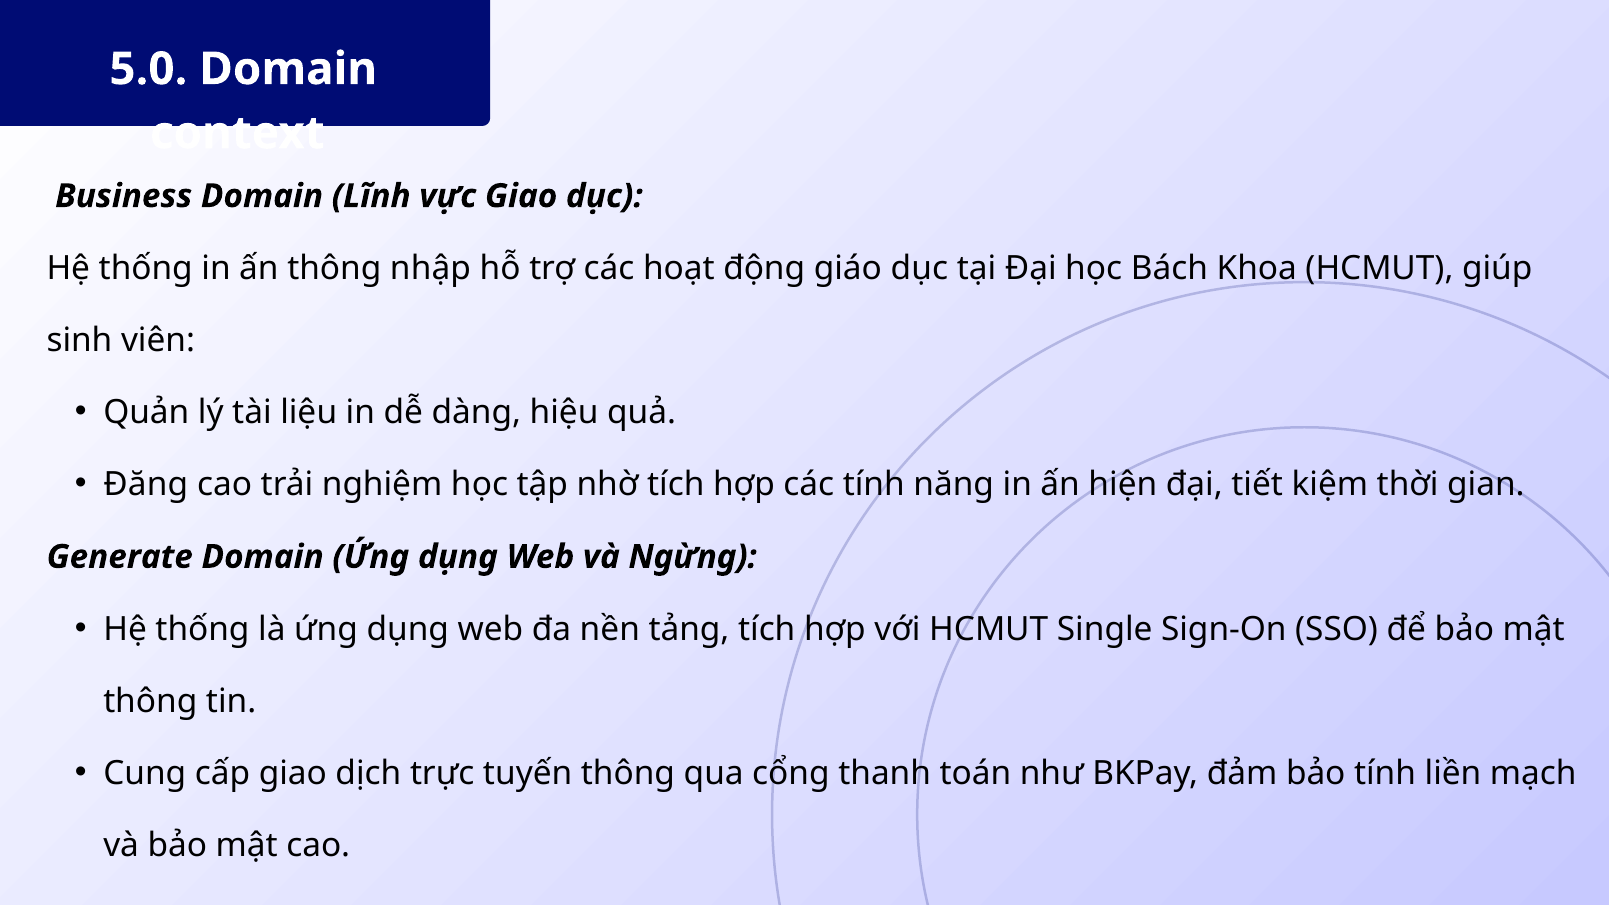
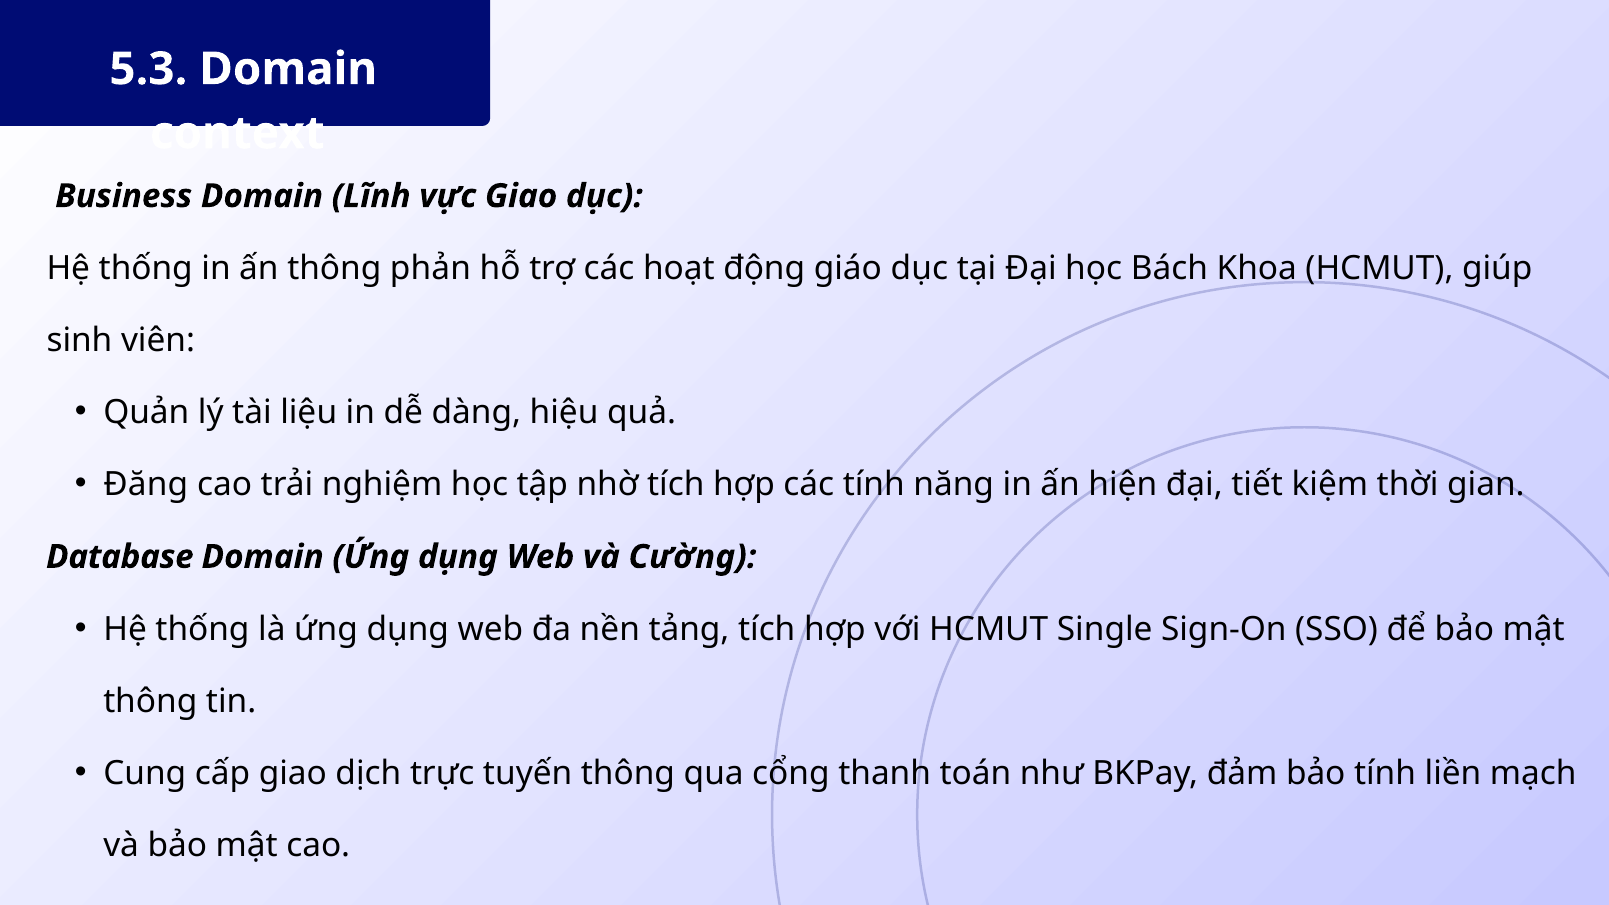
5.0: 5.0 -> 5.3
nhập: nhập -> phản
Generate: Generate -> Database
Ngừng: Ngừng -> Cường
